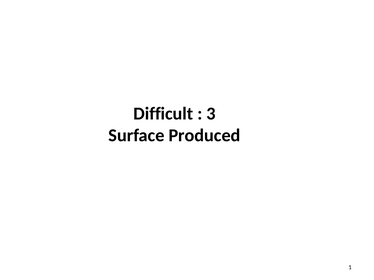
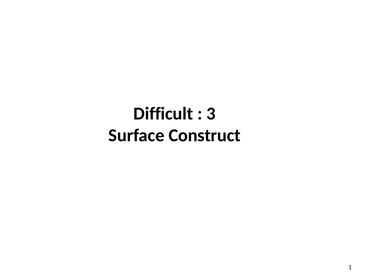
Produced: Produced -> Construct
